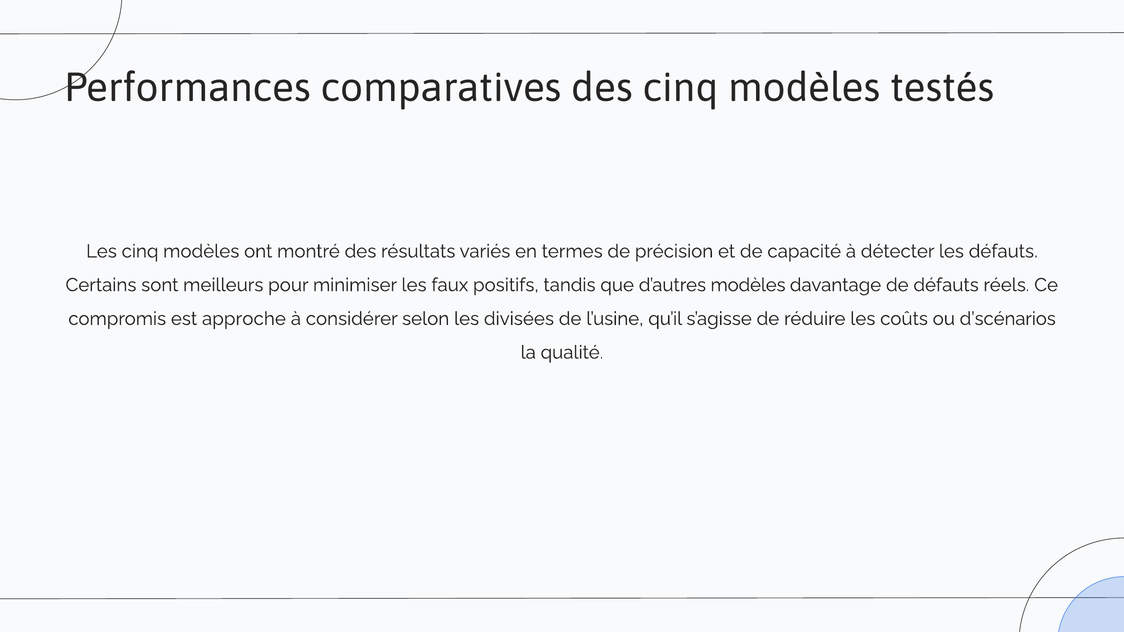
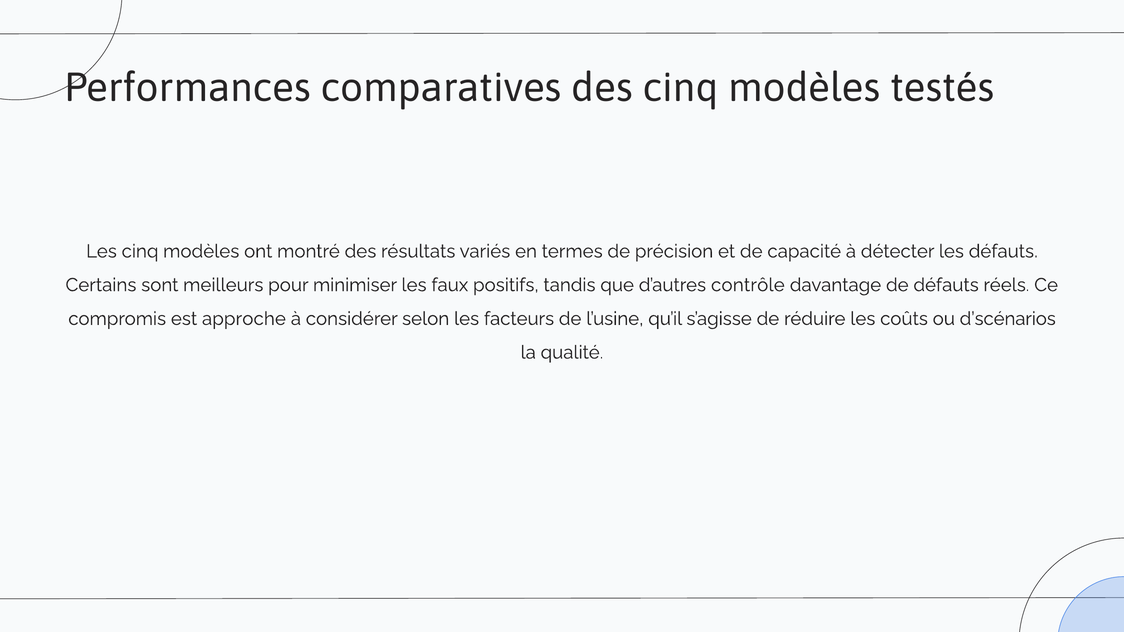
d’autres modèles: modèles -> contrôle
divisées: divisées -> facteurs
